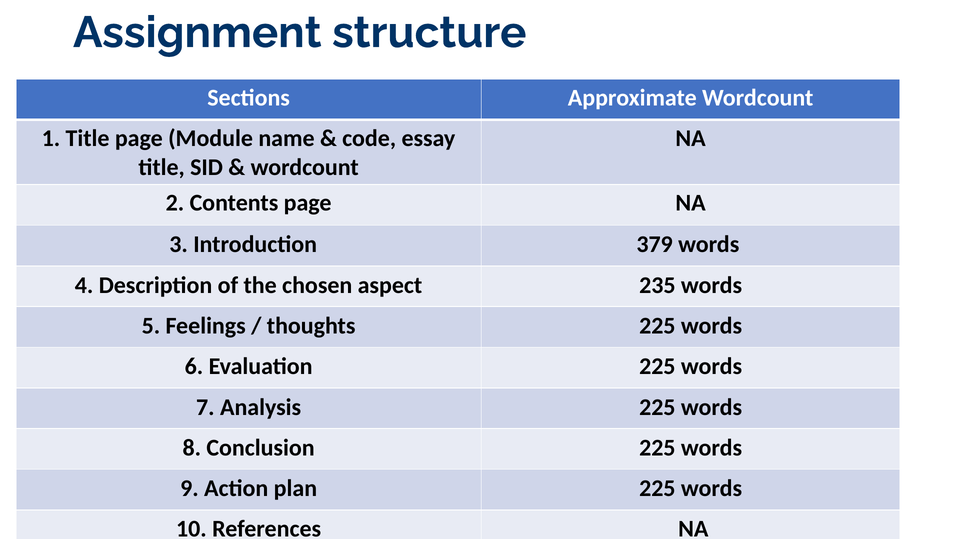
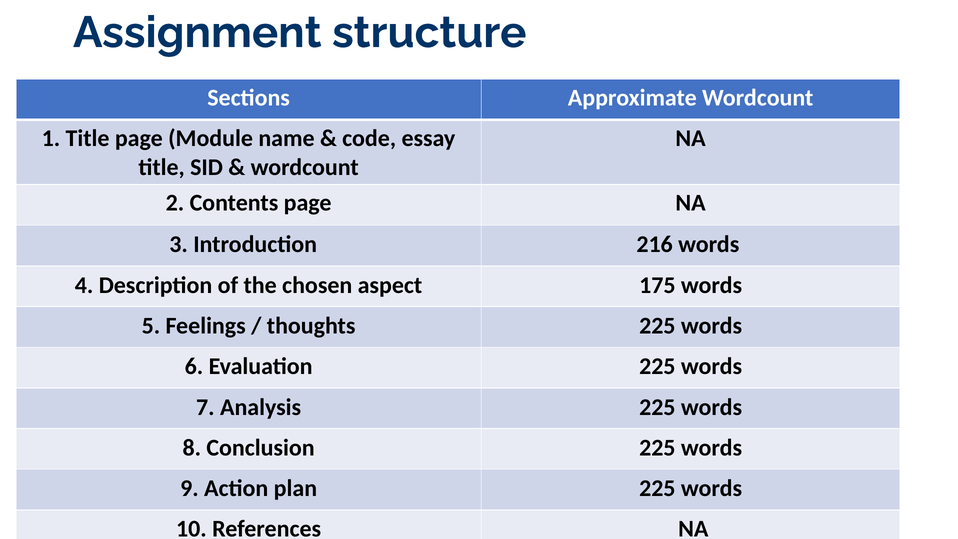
379: 379 -> 216
235: 235 -> 175
